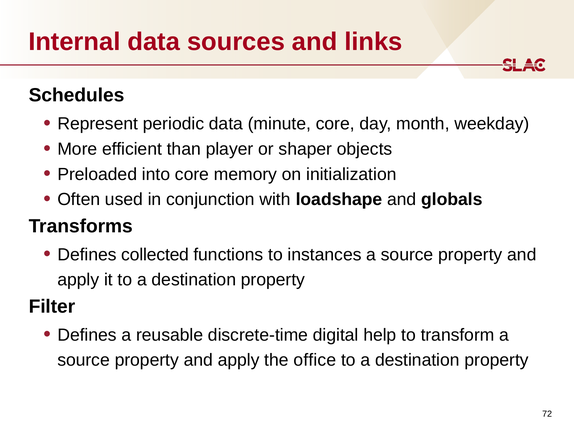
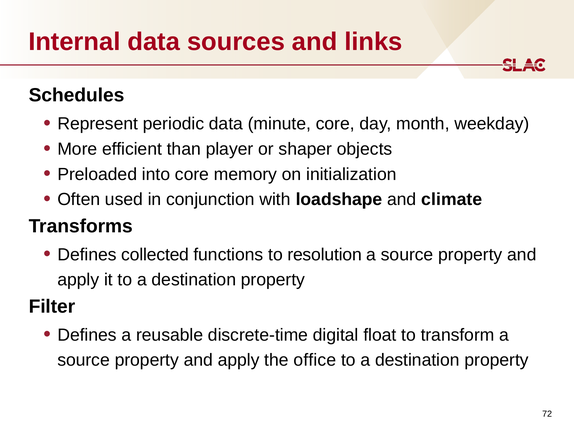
globals: globals -> climate
instances: instances -> resolution
help: help -> float
